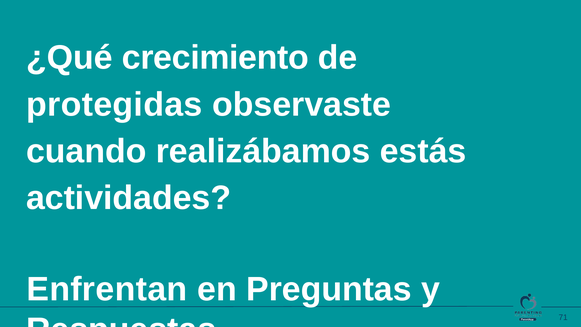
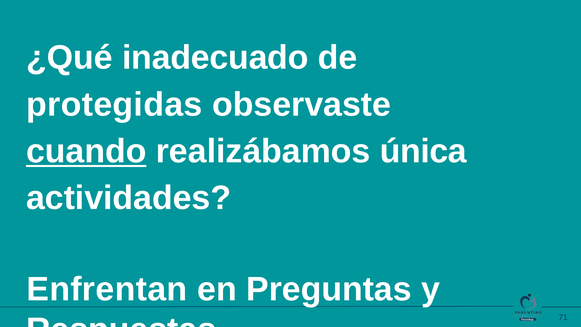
crecimiento: crecimiento -> inadecuado
cuando underline: none -> present
estás: estás -> única
